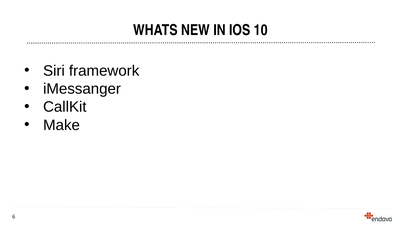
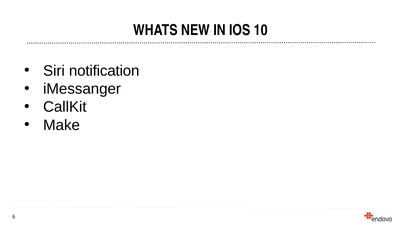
framework: framework -> notification
